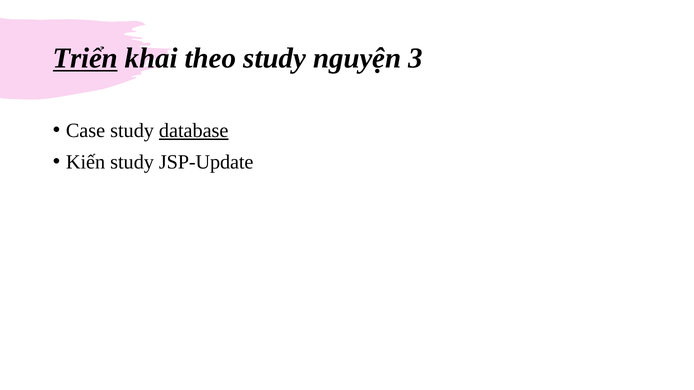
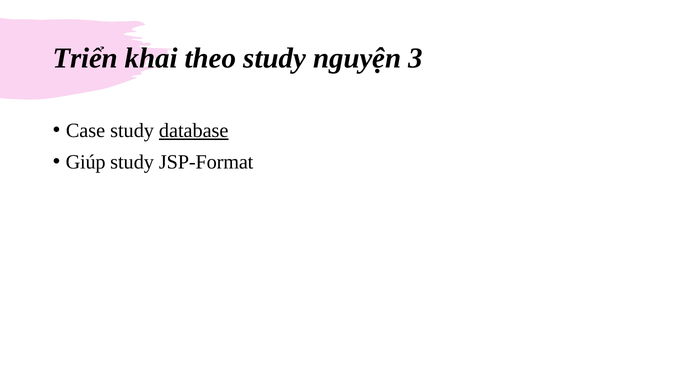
Triển underline: present -> none
Kiến: Kiến -> Giúp
JSP-Update: JSP-Update -> JSP-Format
